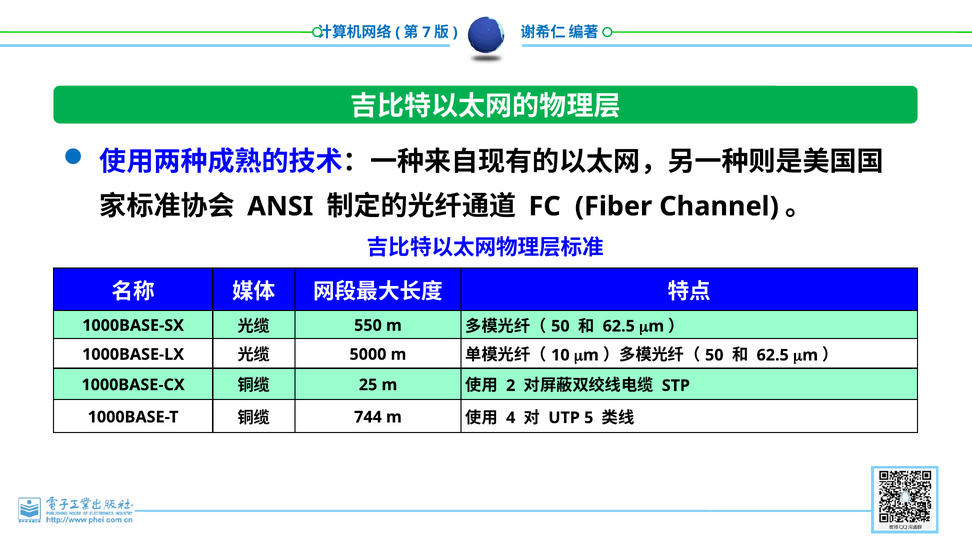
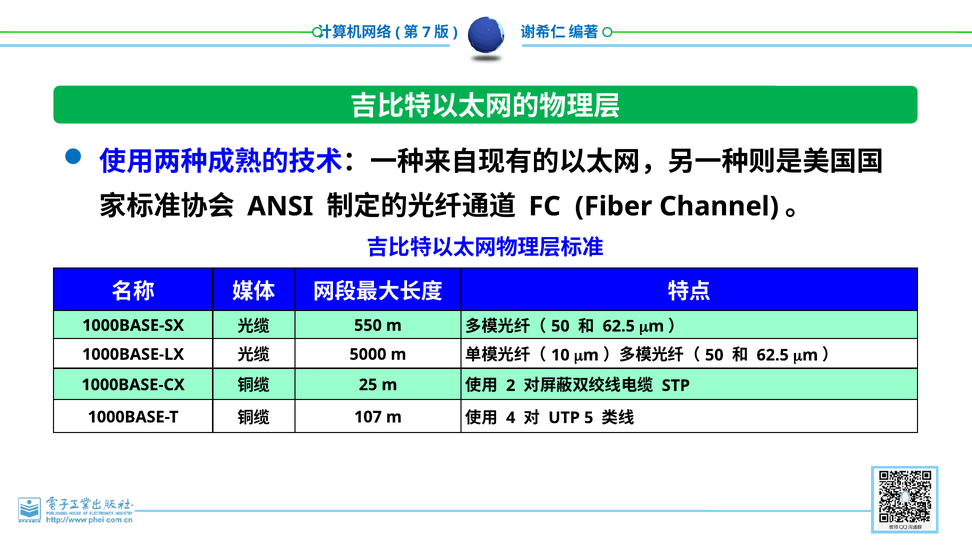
744: 744 -> 107
